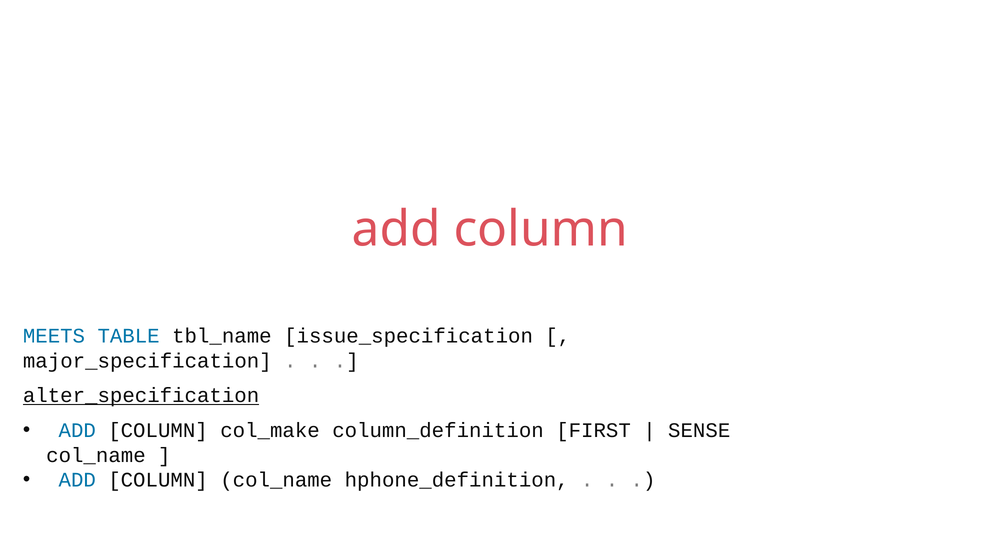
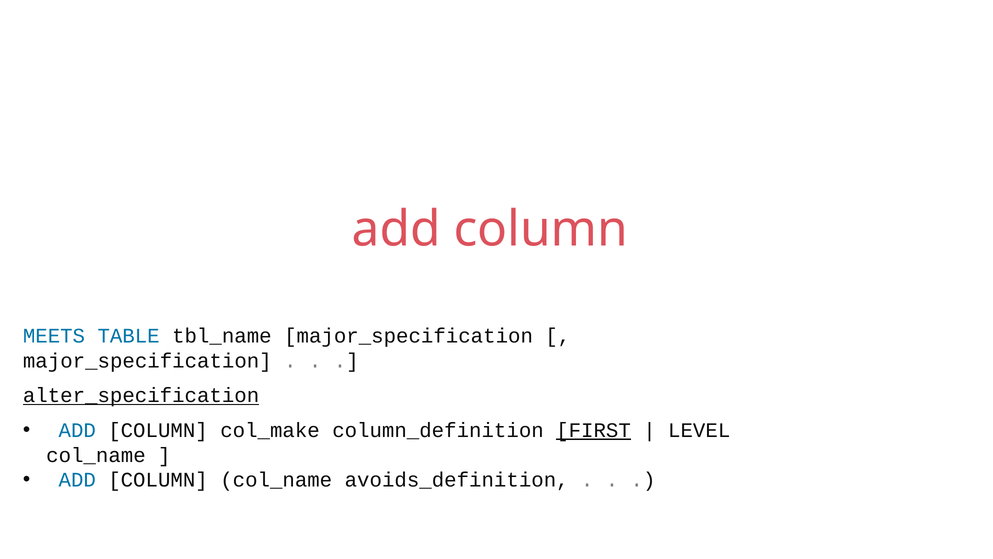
tbl_name issue_specification: issue_specification -> major_specification
FIRST underline: none -> present
SENSE: SENSE -> LEVEL
hphone_definition: hphone_definition -> avoids_definition
